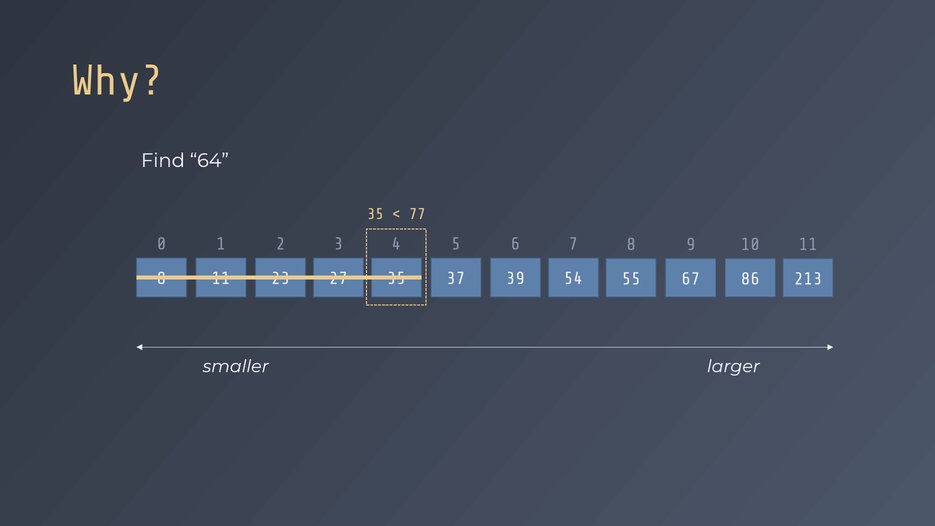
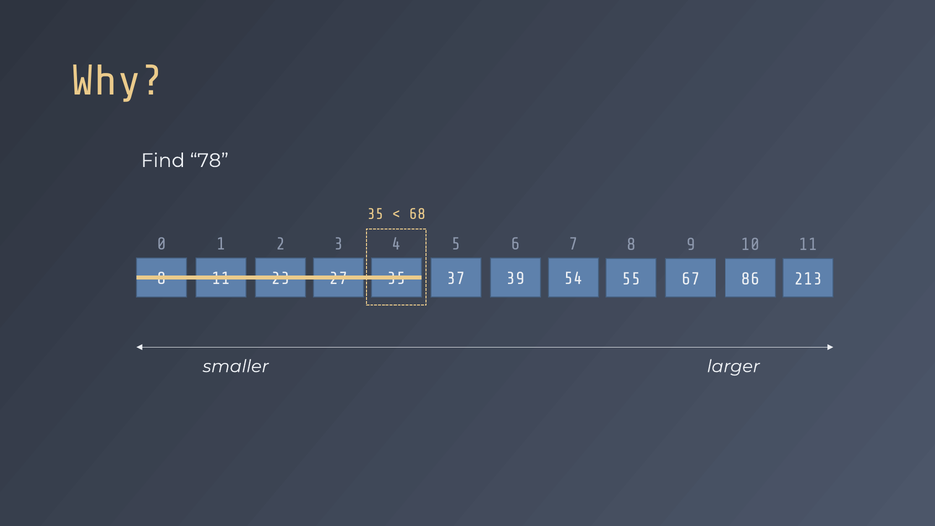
64: 64 -> 78
77: 77 -> 68
